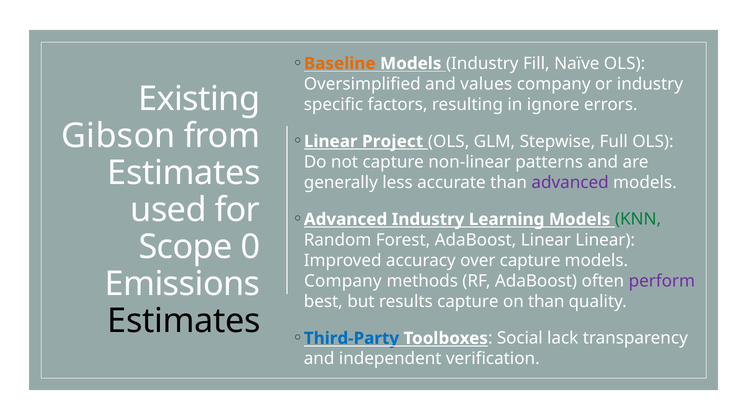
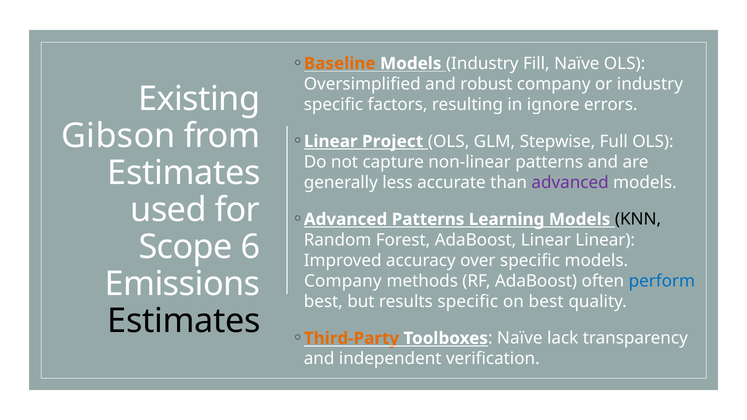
values: values -> robust
Advanced Industry: Industry -> Patterns
KNN colour: green -> black
0: 0 -> 6
over capture: capture -> specific
perform colour: purple -> blue
results capture: capture -> specific
on than: than -> best
Third-Party colour: blue -> orange
Social at (520, 338): Social -> Naïve
